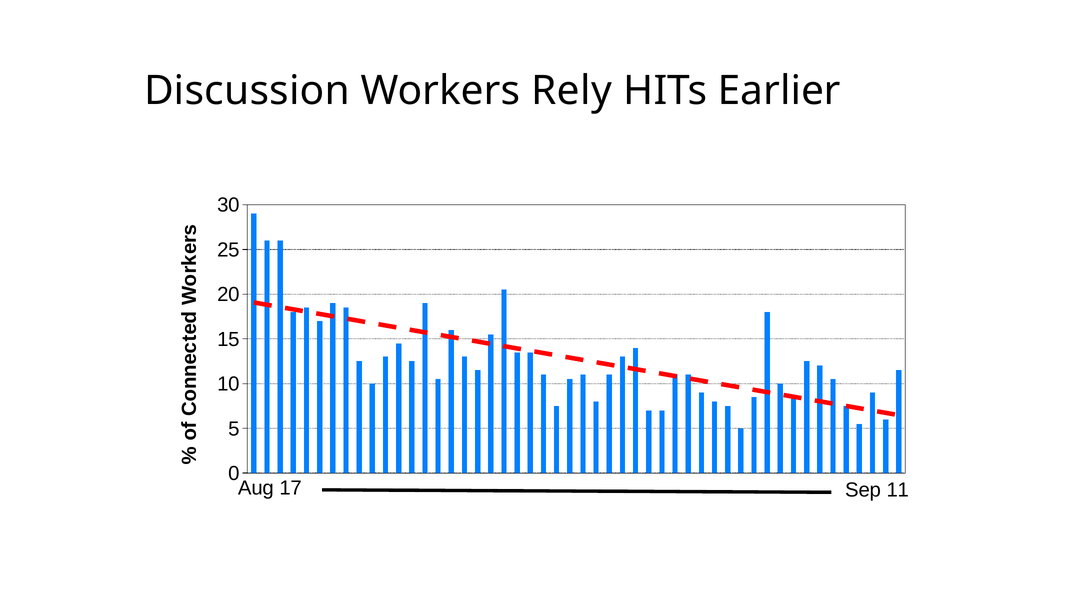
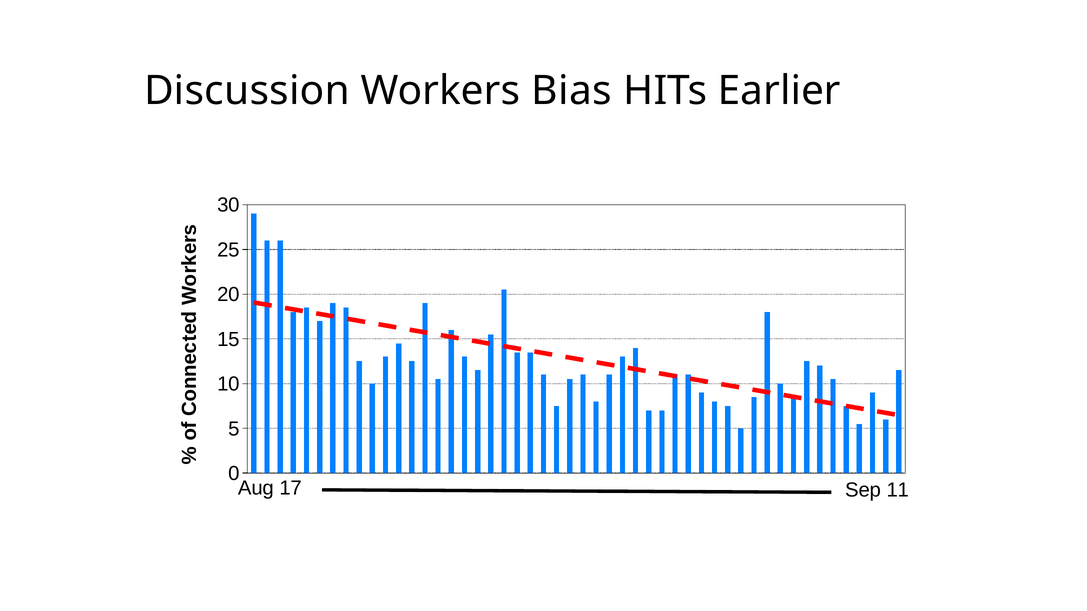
Rely: Rely -> Bias
